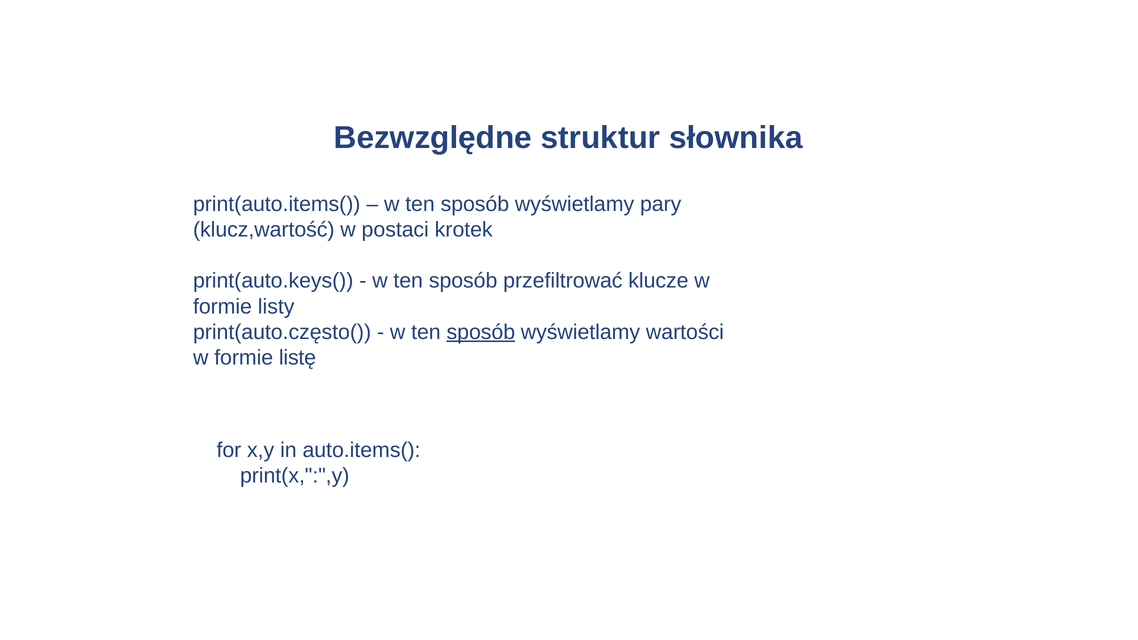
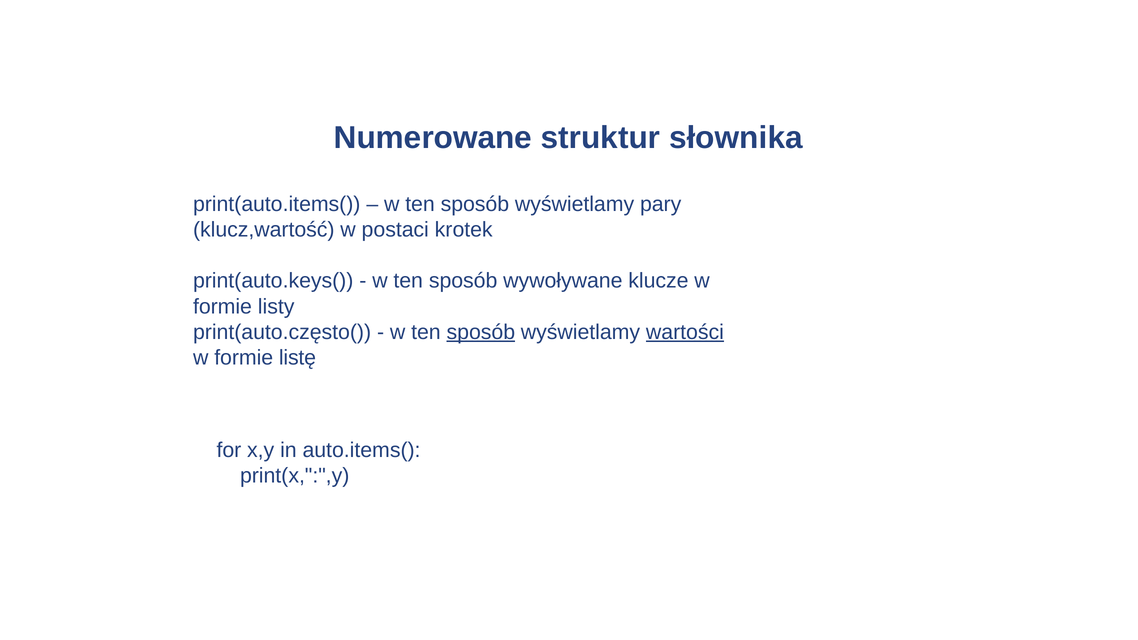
Bezwzględne: Bezwzględne -> Numerowane
przefiltrować: przefiltrować -> wywoływane
wartości underline: none -> present
